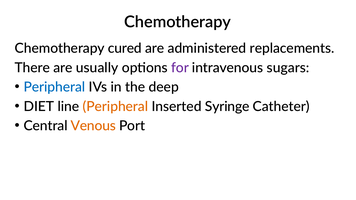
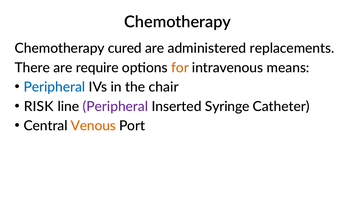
usually: usually -> require
for colour: purple -> orange
sugars: sugars -> means
deep: deep -> chair
DIET: DIET -> RISK
Peripheral at (115, 107) colour: orange -> purple
